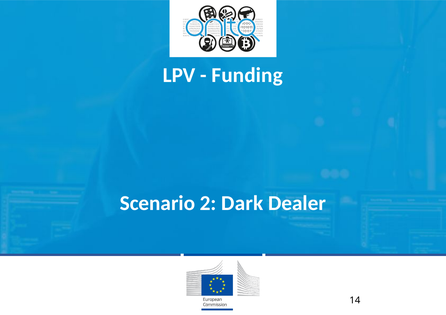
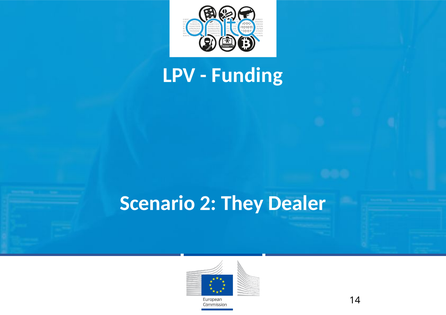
Dark: Dark -> They
